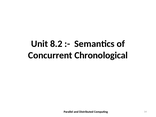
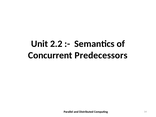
8.2: 8.2 -> 2.2
Chronological: Chronological -> Predecessors
